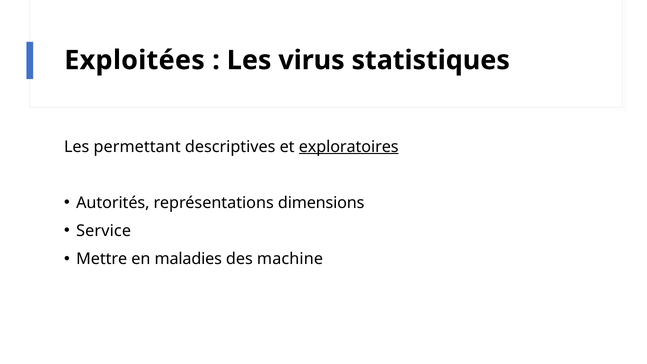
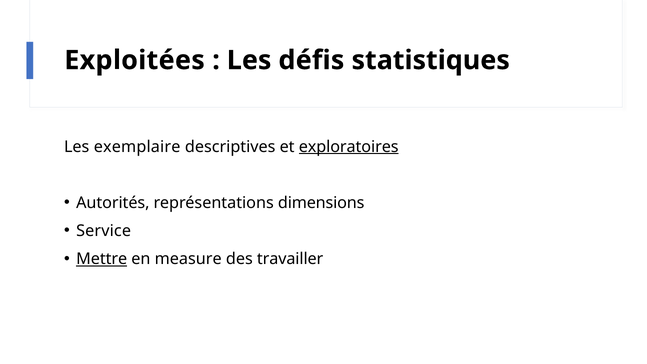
virus: virus -> défis
permettant: permettant -> exemplaire
Mettre underline: none -> present
maladies: maladies -> measure
machine: machine -> travailler
